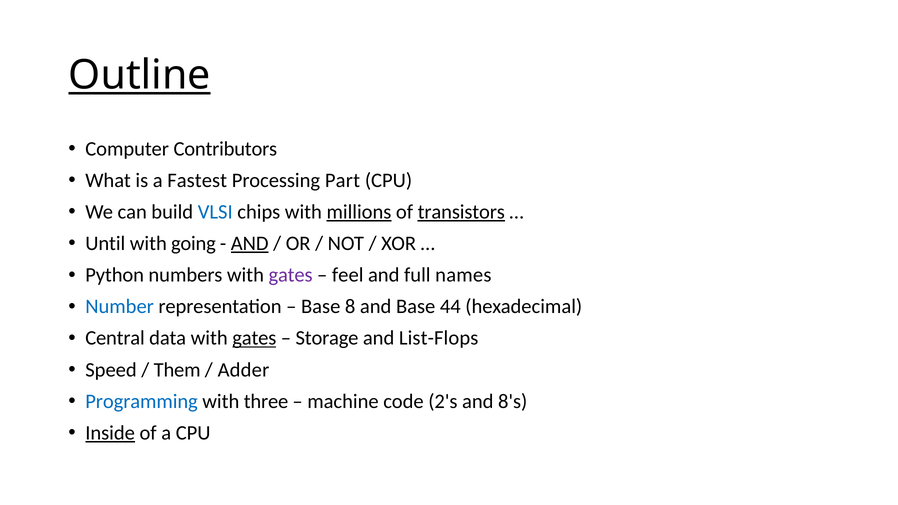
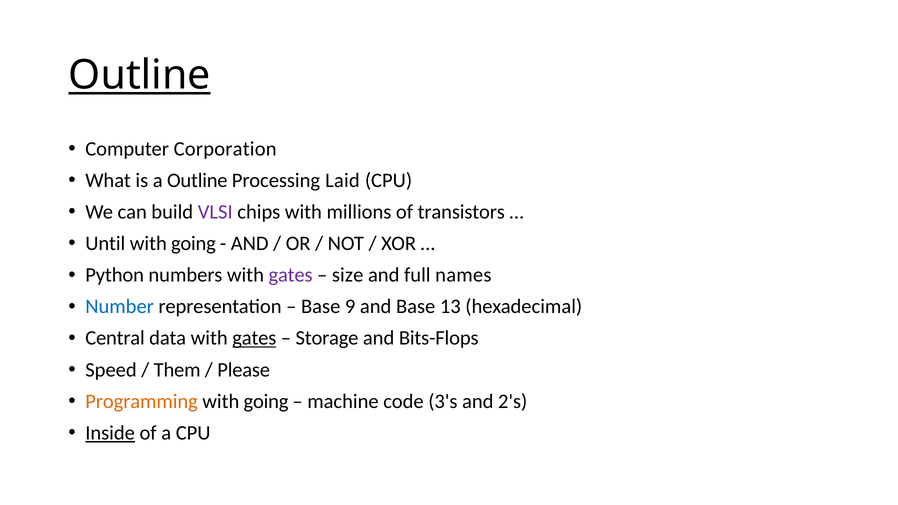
Contributors: Contributors -> Corporation
a Fastest: Fastest -> Outline
Part: Part -> Laid
VLSI colour: blue -> purple
millions underline: present -> none
transistors underline: present -> none
AND at (250, 244) underline: present -> none
feel: feel -> size
8: 8 -> 9
44: 44 -> 13
List-Flops: List-Flops -> Bits-Flops
Adder: Adder -> Please
Programming colour: blue -> orange
three at (266, 401): three -> going
2's: 2's -> 3's
8's: 8's -> 2's
